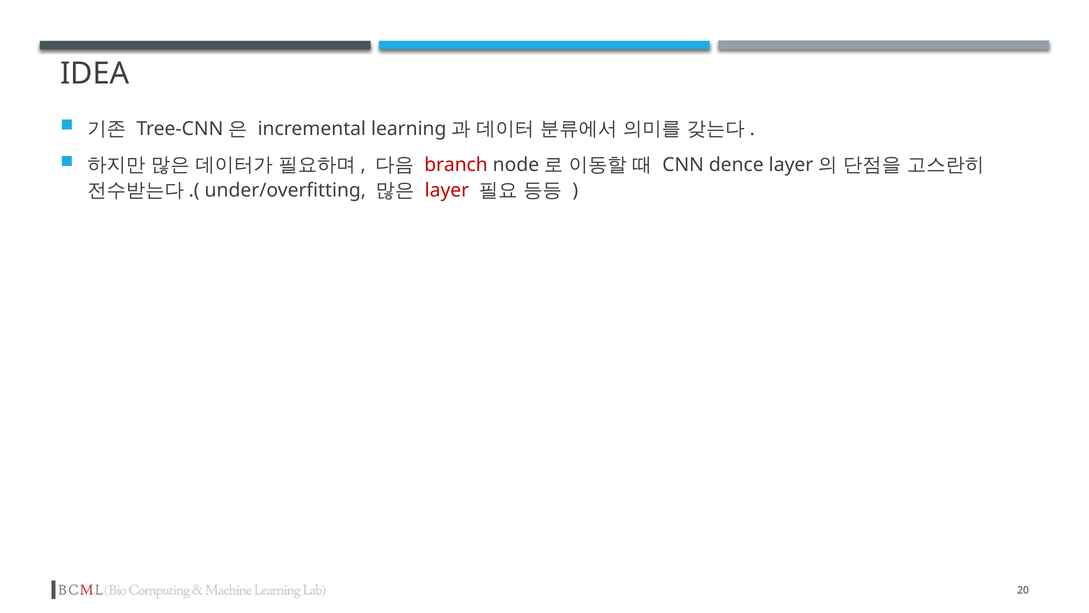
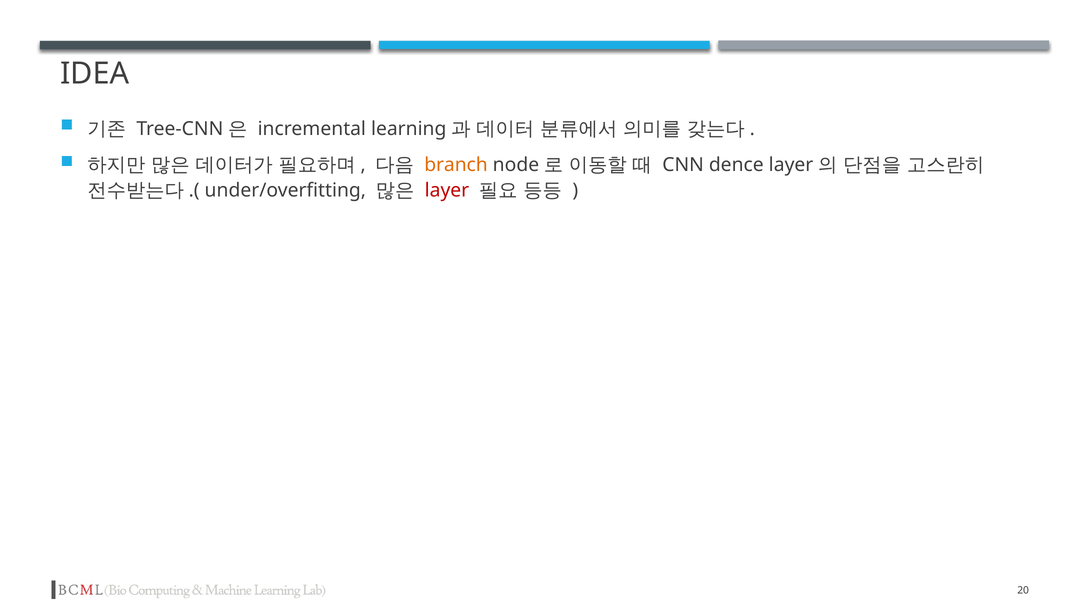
branch colour: red -> orange
